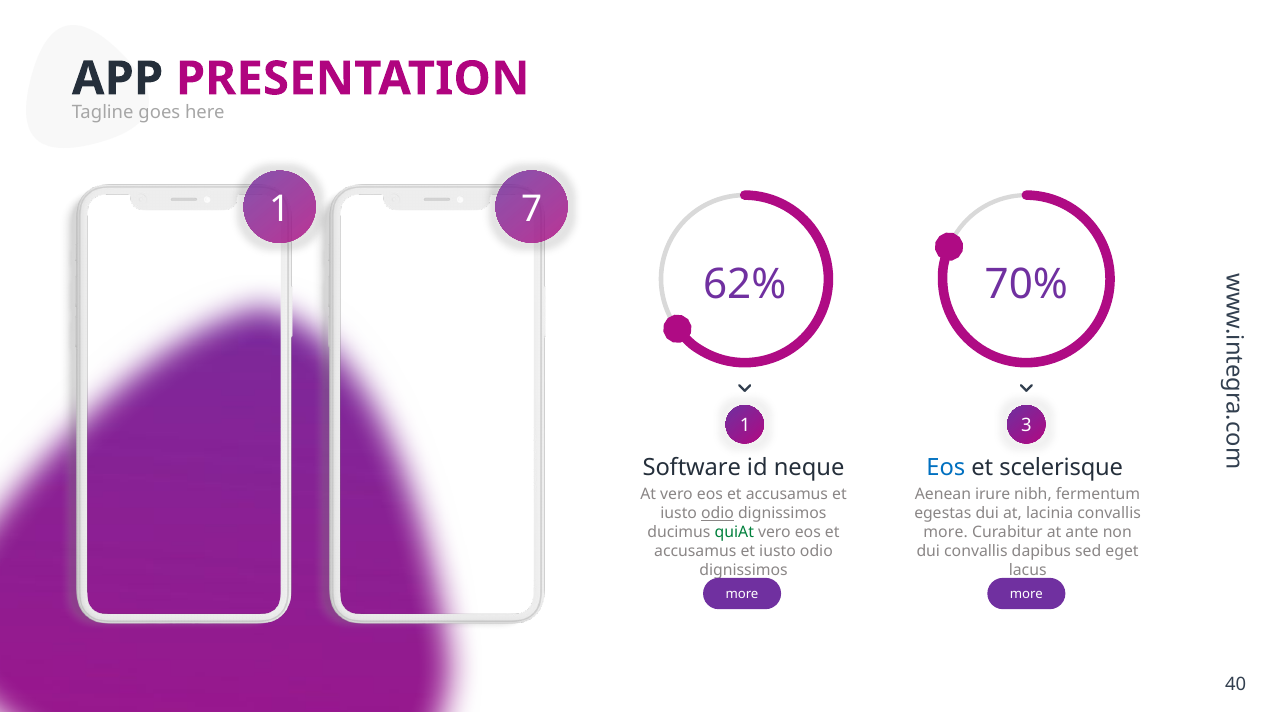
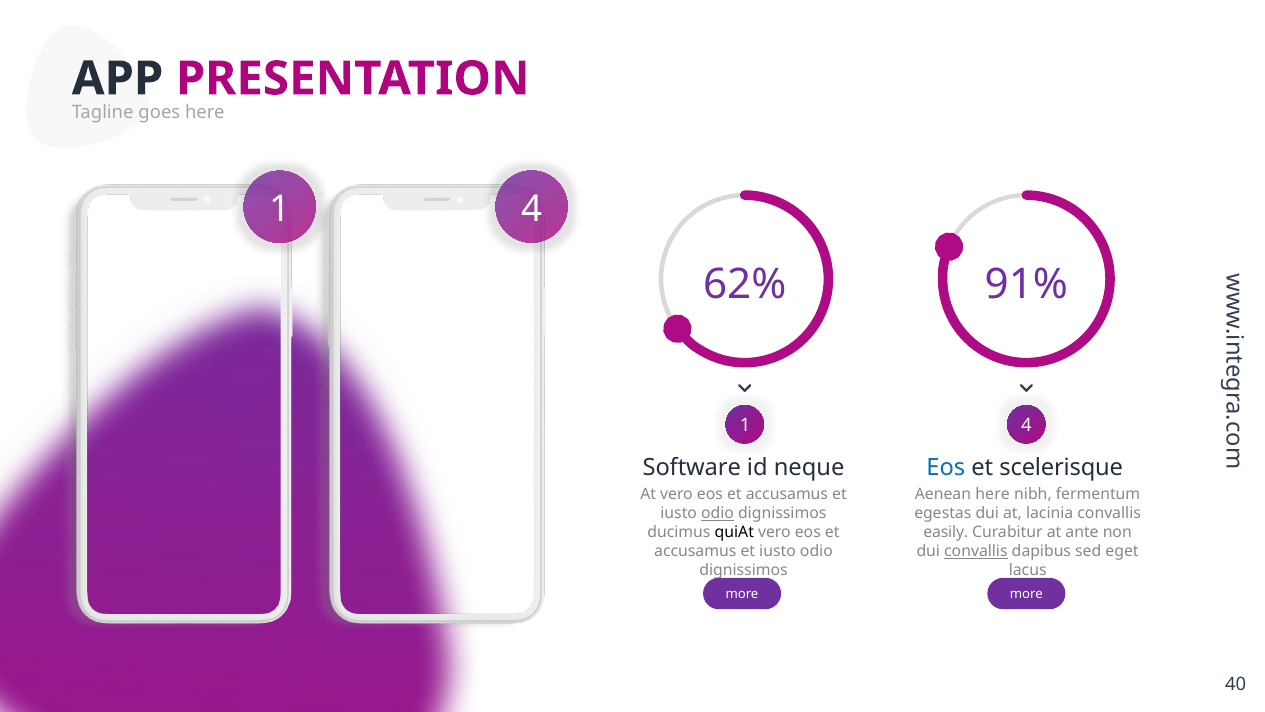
7 at (532, 209): 7 -> 4
70%: 70% -> 91%
3 at (1026, 425): 3 -> 4
Aenean irure: irure -> here
quiAt colour: green -> black
more at (946, 532): more -> easily
convallis at (976, 551) underline: none -> present
